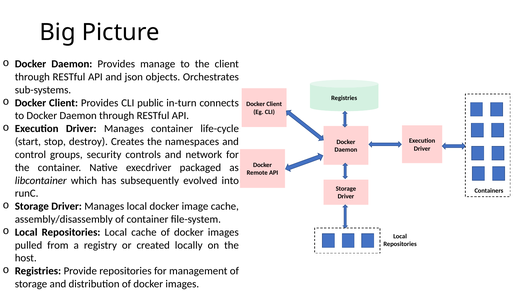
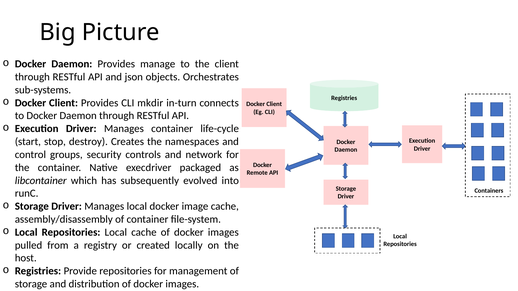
public: public -> mkdir
